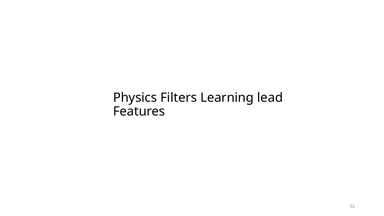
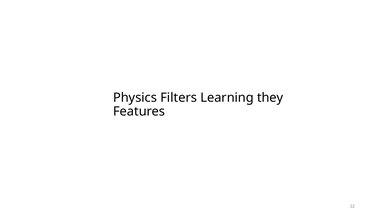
lead: lead -> they
